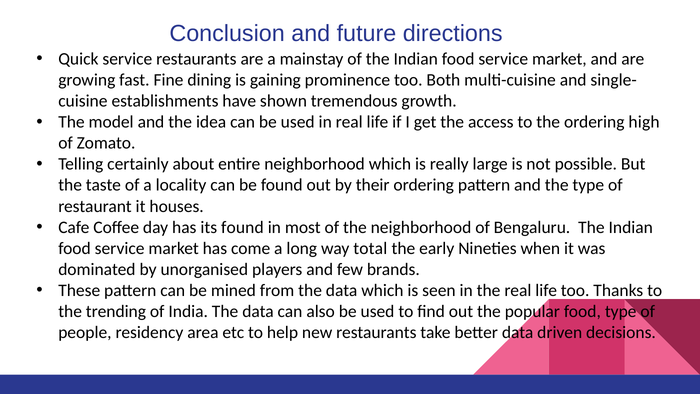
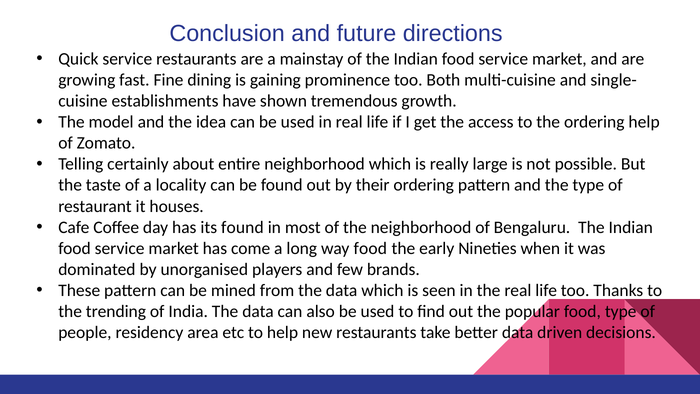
ordering high: high -> help
way total: total -> food
